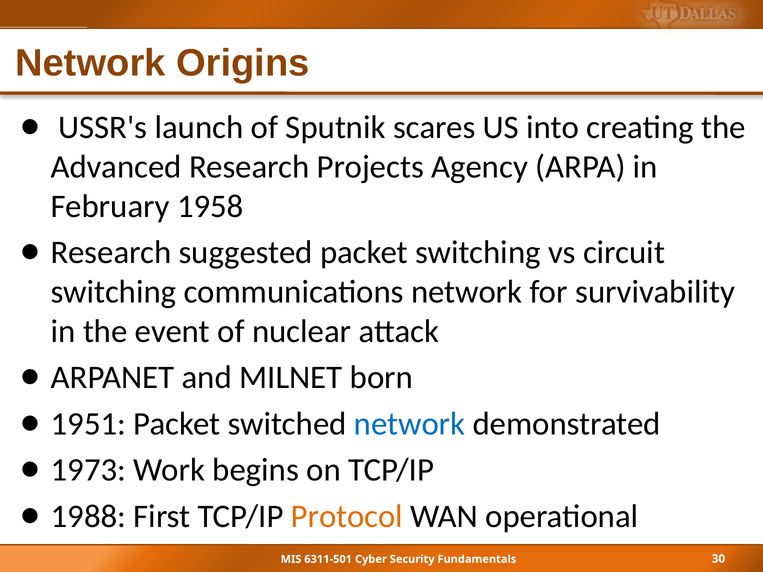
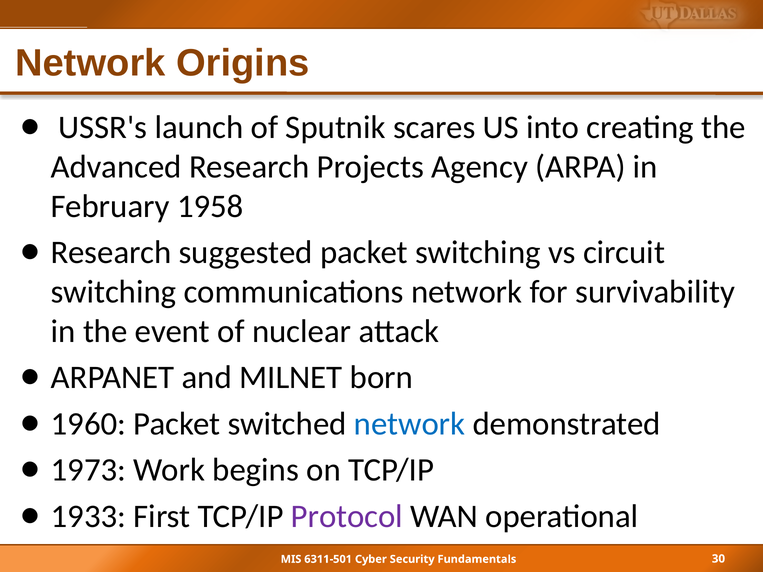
1951: 1951 -> 1960
1988: 1988 -> 1933
Protocol colour: orange -> purple
